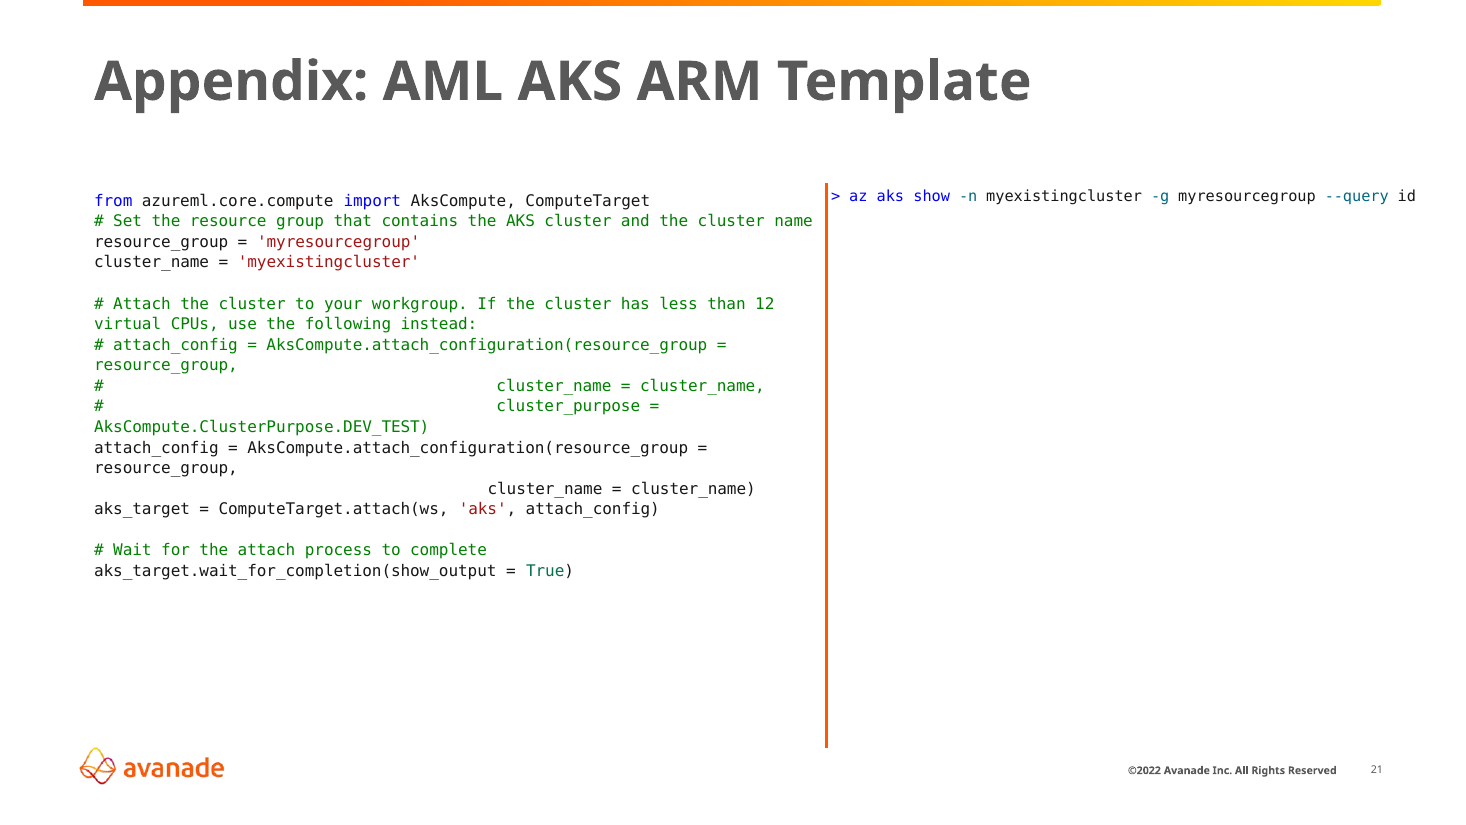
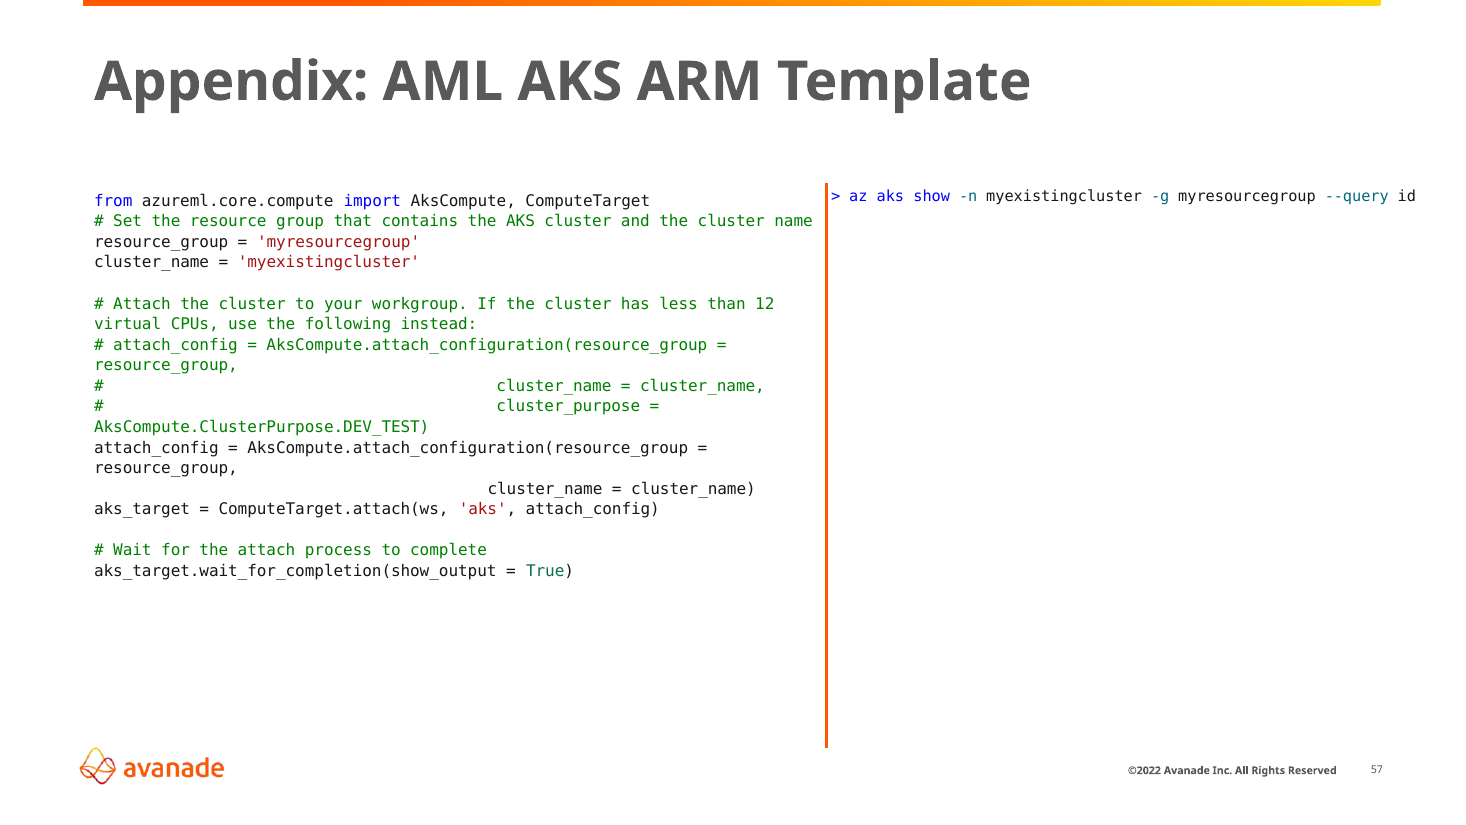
21: 21 -> 57
